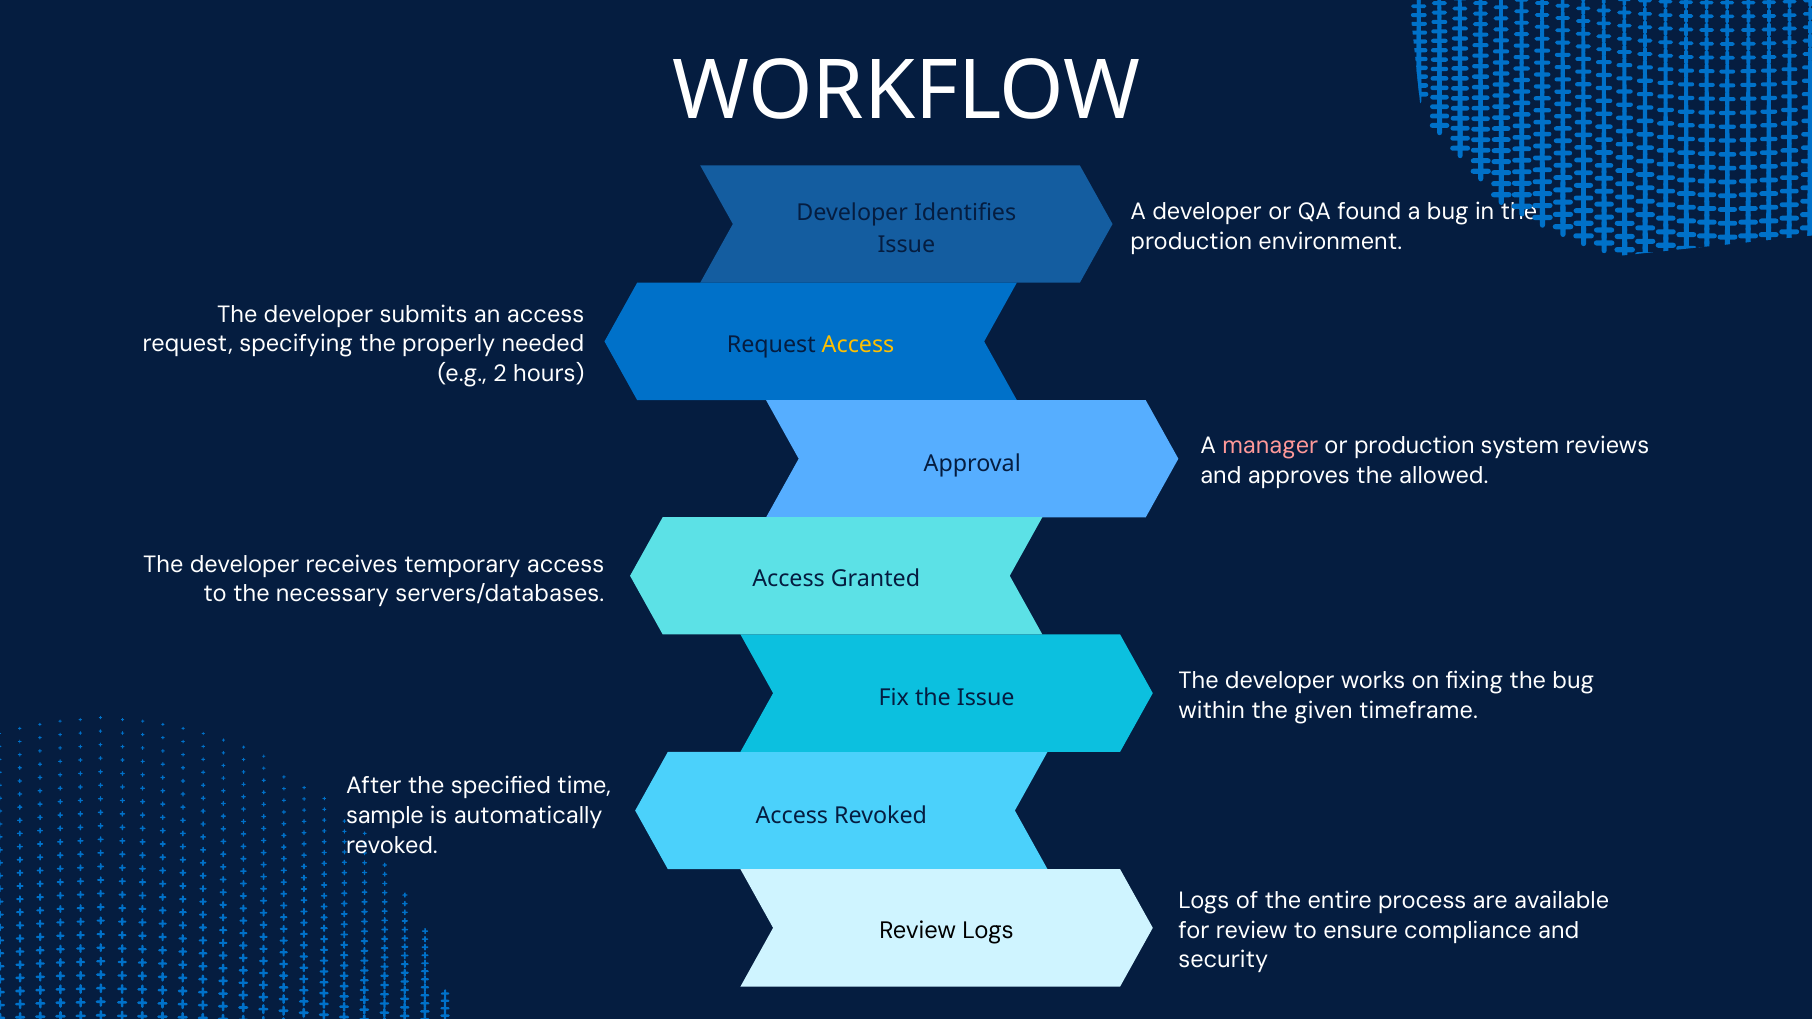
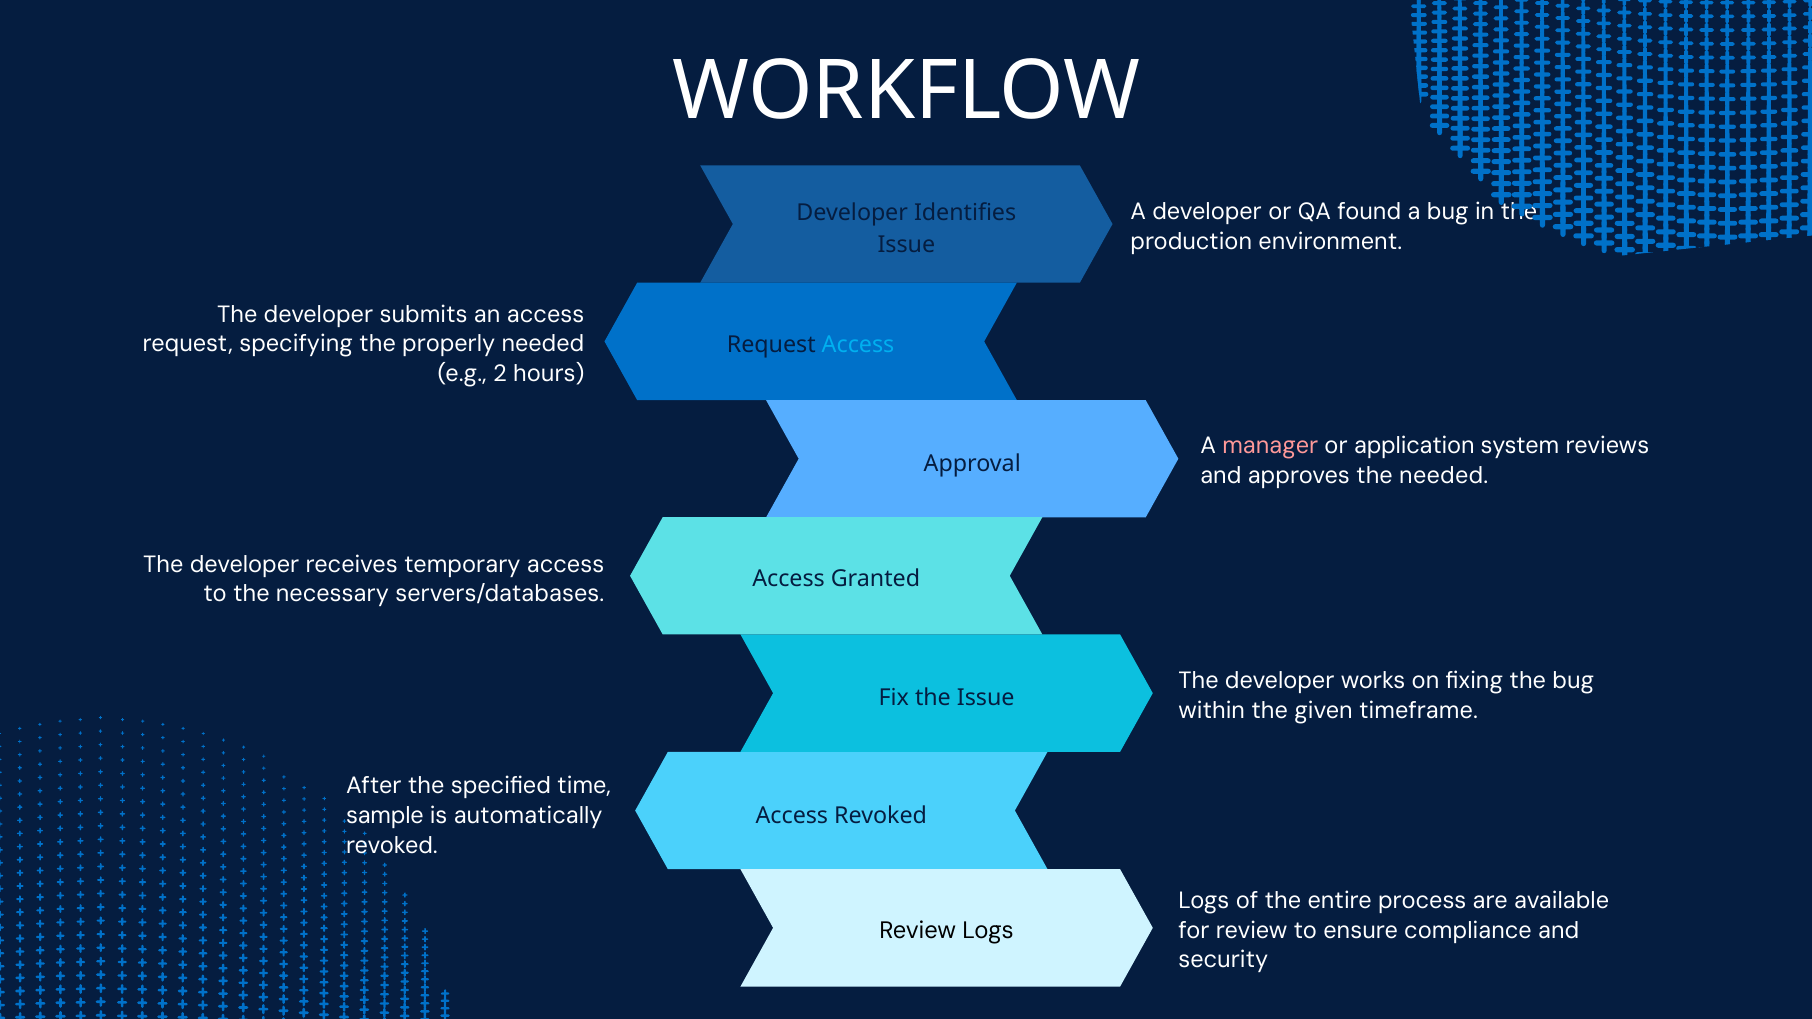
Access at (858, 345) colour: yellow -> light blue
or production: production -> application
the allowed: allowed -> needed
